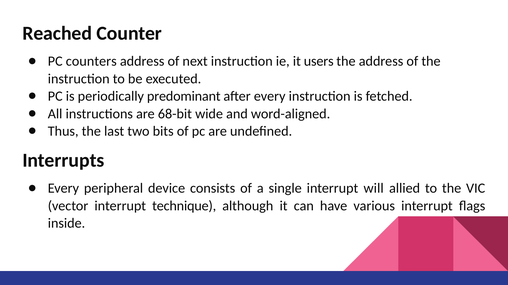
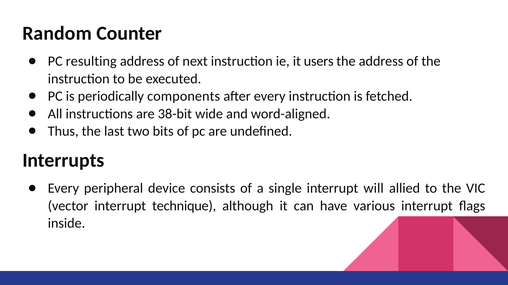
Reached: Reached -> Random
counters: counters -> resulting
predominant: predominant -> components
68-bit: 68-bit -> 38-bit
